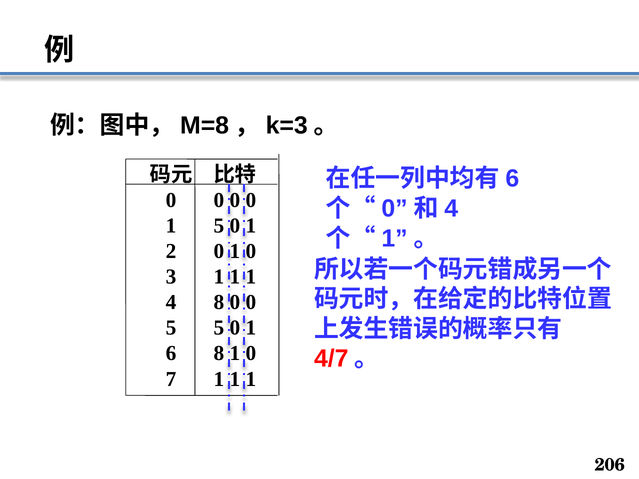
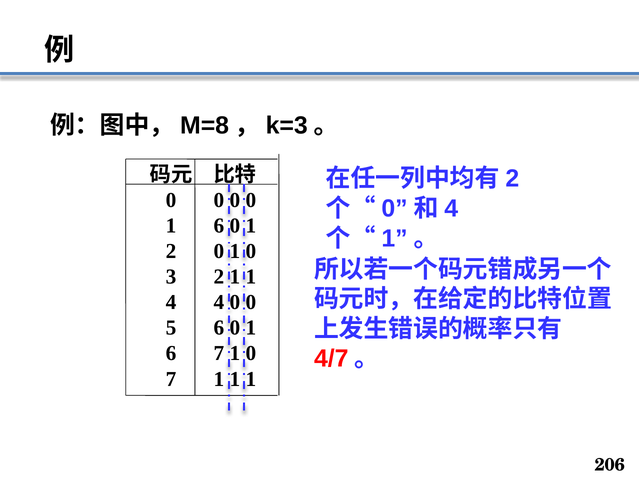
6 at (512, 179): 6 -> 2
5 at (219, 226): 5 -> 6
3 1: 1 -> 2
4 8: 8 -> 4
5 5: 5 -> 6
6 8: 8 -> 7
